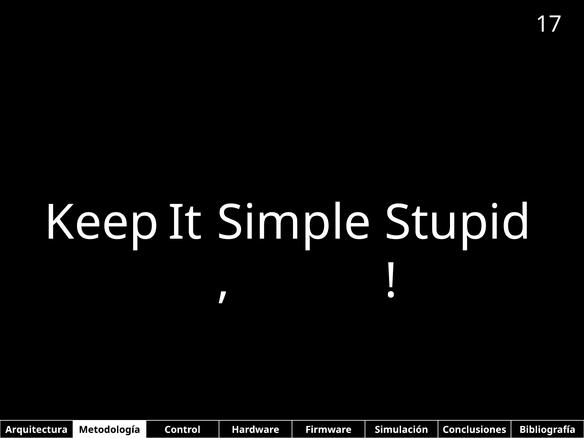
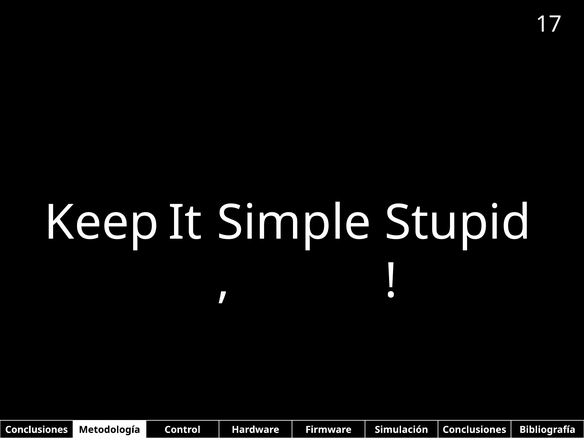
Arquitectura at (36, 430): Arquitectura -> Conclusiones
